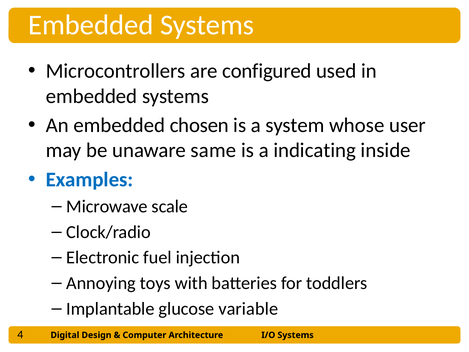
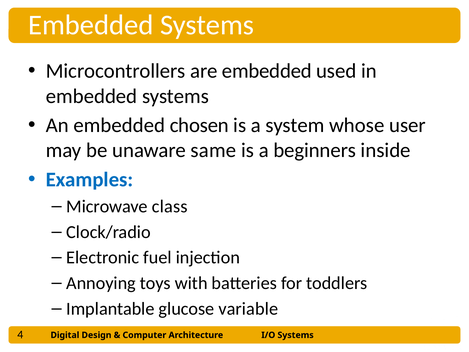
are configured: configured -> embedded
indicating: indicating -> beginners
scale: scale -> class
